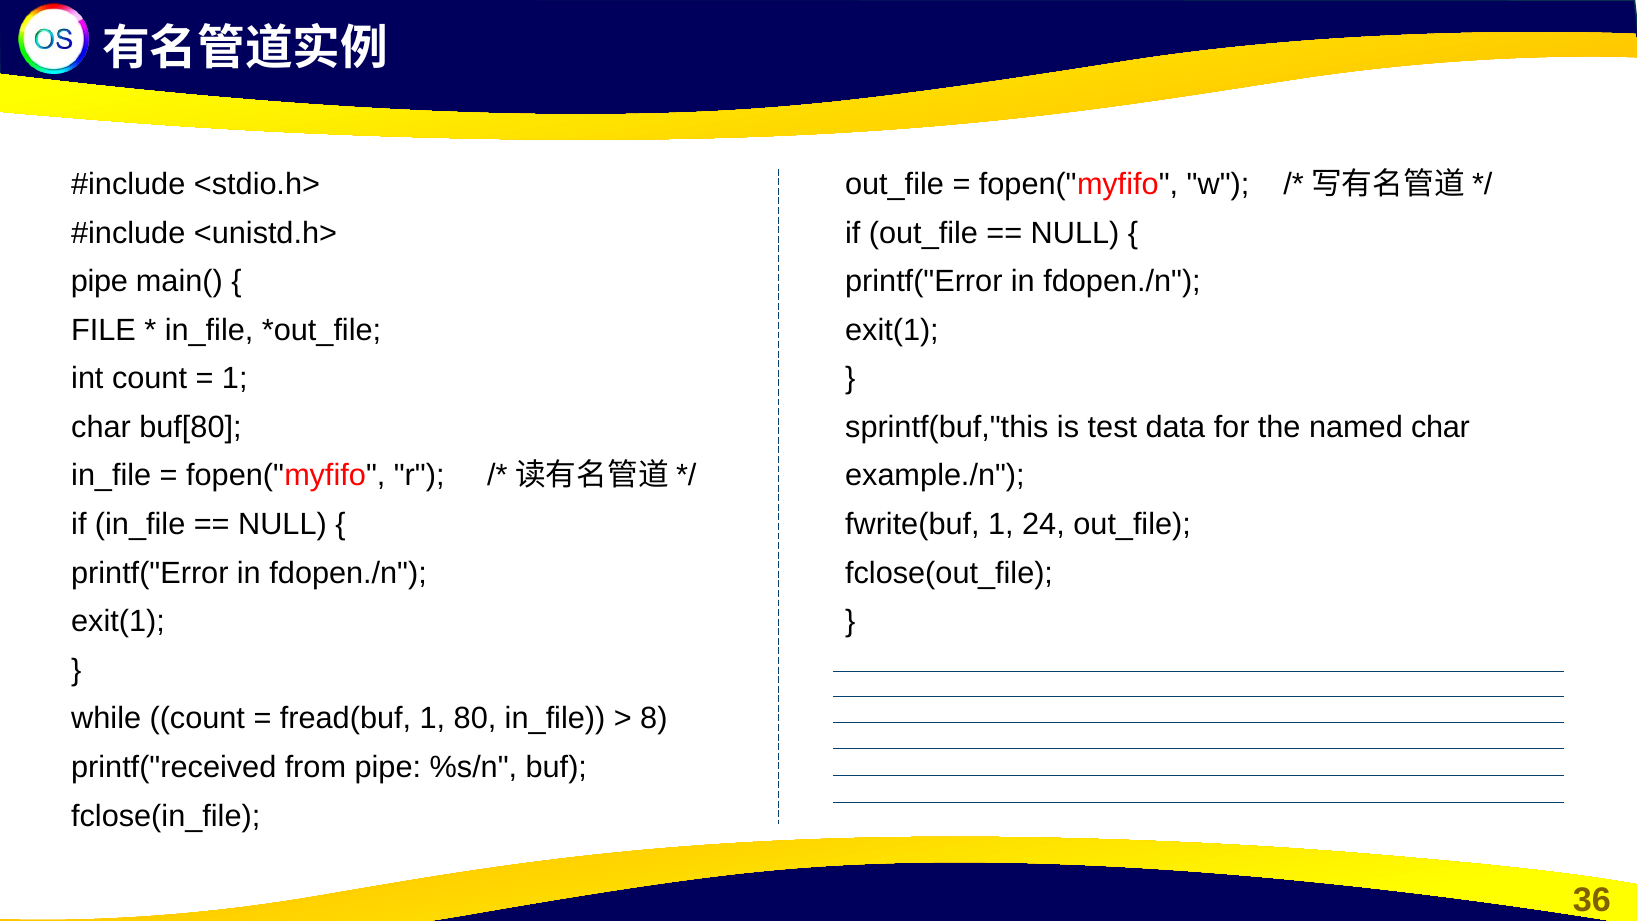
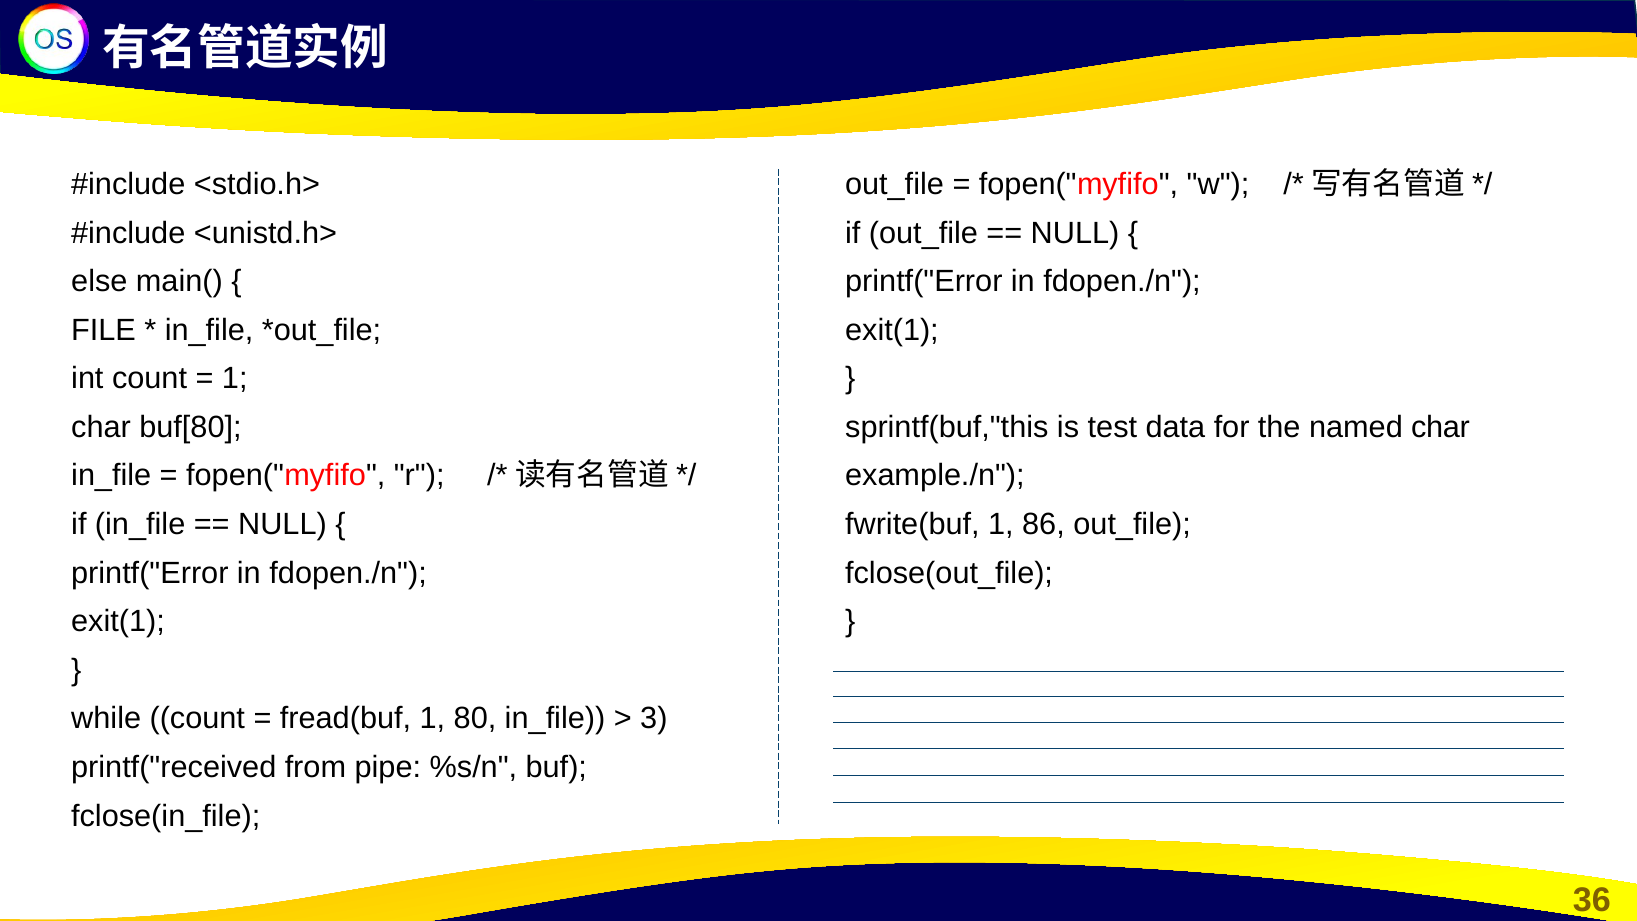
pipe at (99, 281): pipe -> else
24: 24 -> 86
8: 8 -> 3
